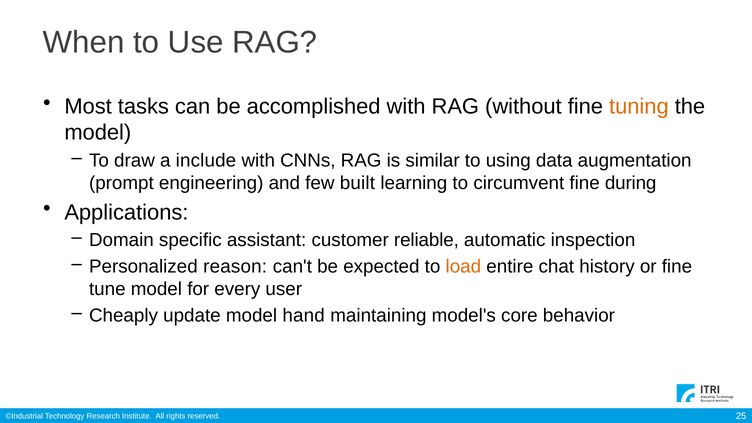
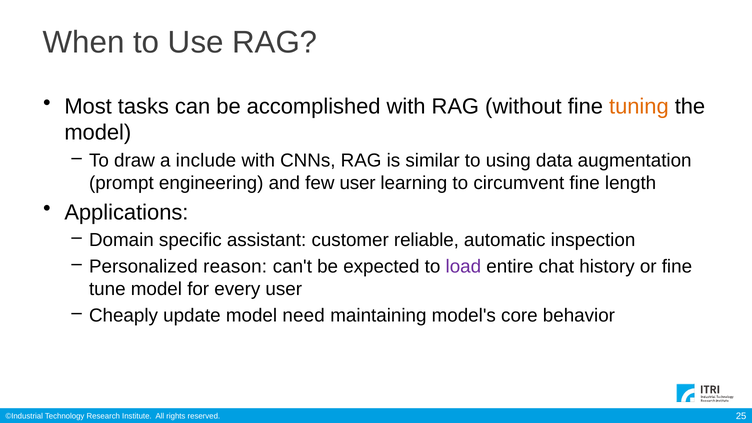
few built: built -> user
during: during -> length
load colour: orange -> purple
hand: hand -> need
